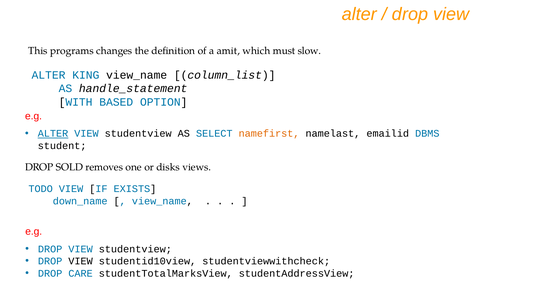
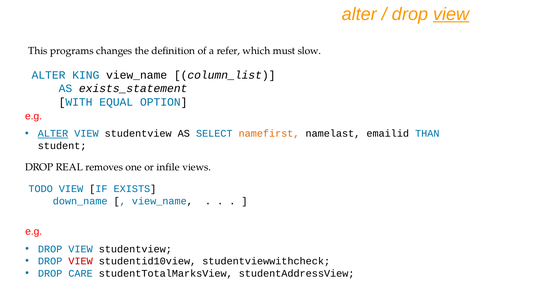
view at (451, 14) underline: none -> present
amit: amit -> refer
handle_statement: handle_statement -> exists_statement
BASED: BASED -> EQUAL
DBMS: DBMS -> THAN
SOLD: SOLD -> REAL
disks: disks -> infile
VIEW at (81, 261) colour: black -> red
